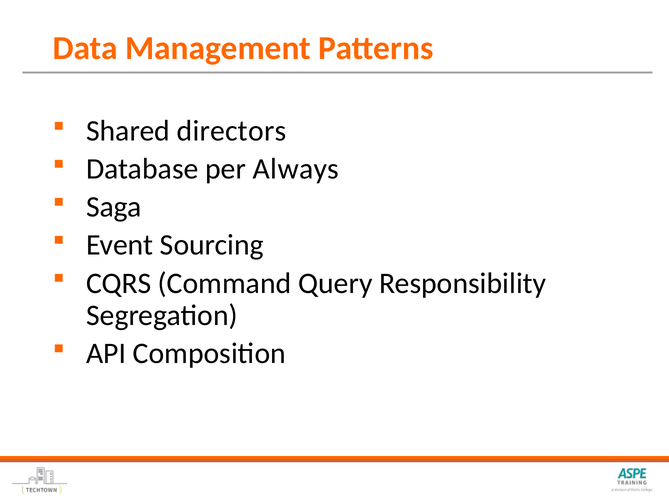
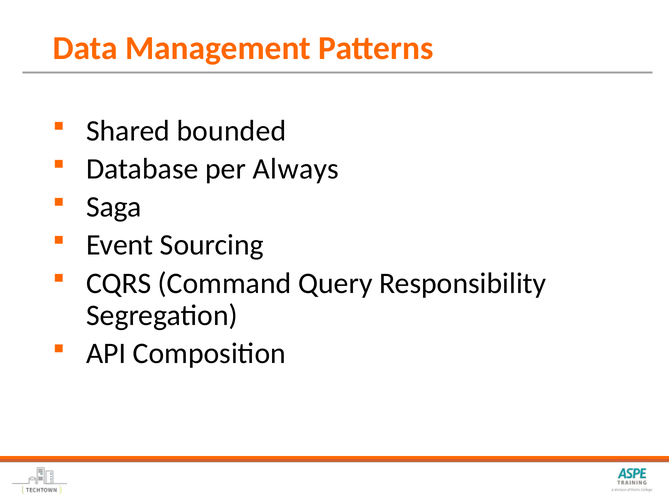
directors: directors -> bounded
